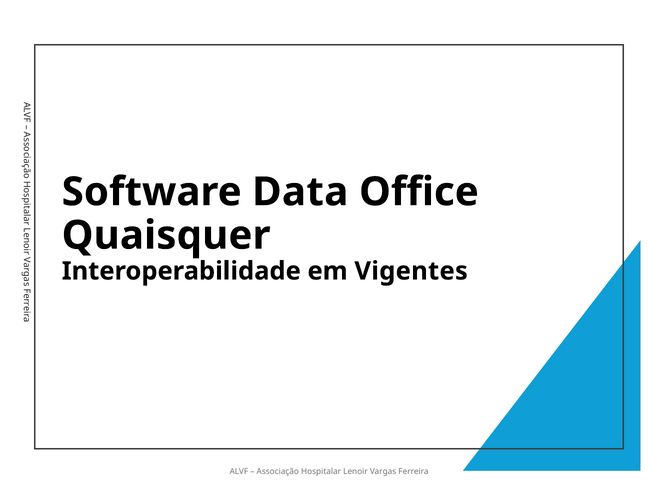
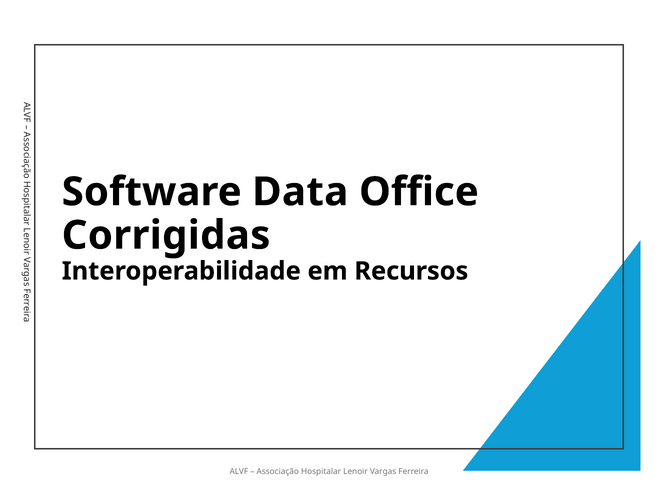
Quaisquer: Quaisquer -> Corrigidas
Vigentes: Vigentes -> Recursos
